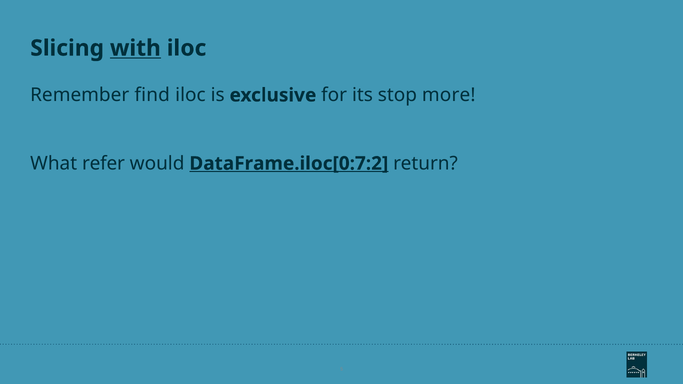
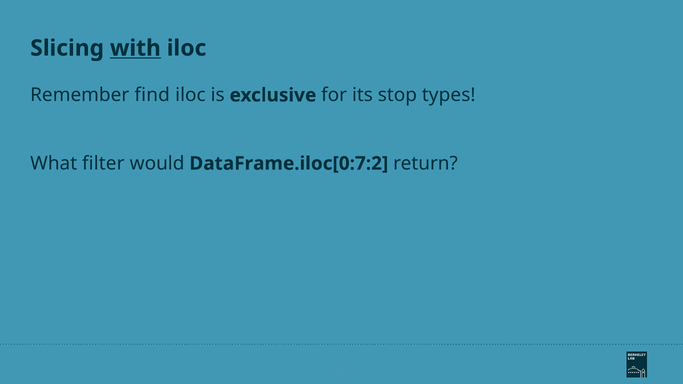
more: more -> types
refer: refer -> filter
DataFrame.iloc[0:7:2 underline: present -> none
